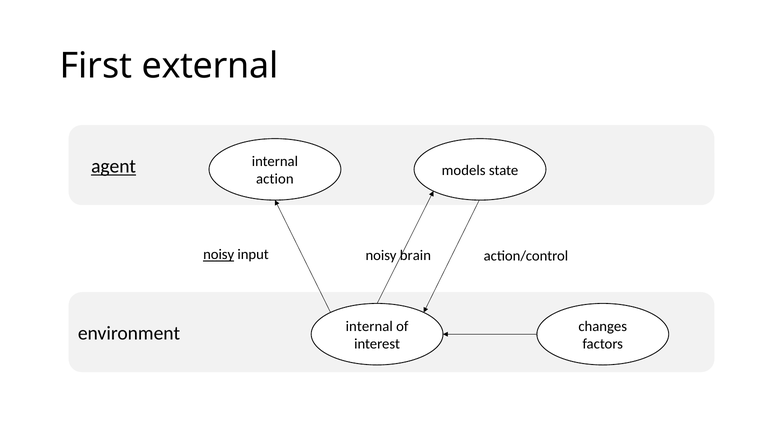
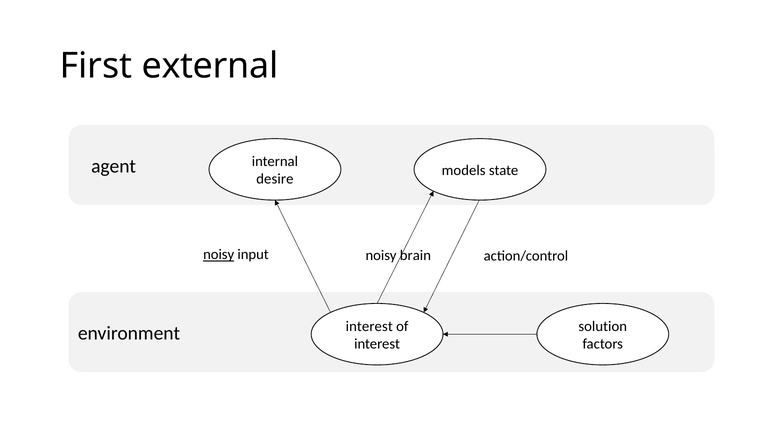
agent underline: present -> none
action: action -> desire
changes: changes -> solution
environment internal: internal -> interest
